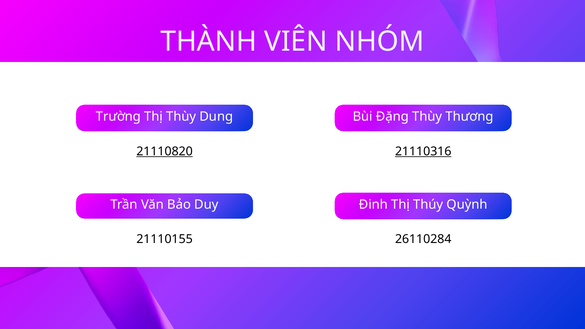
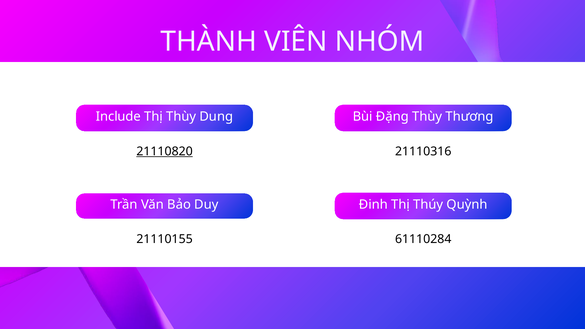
Trường: Trường -> Include
21110316 underline: present -> none
26110284: 26110284 -> 61110284
